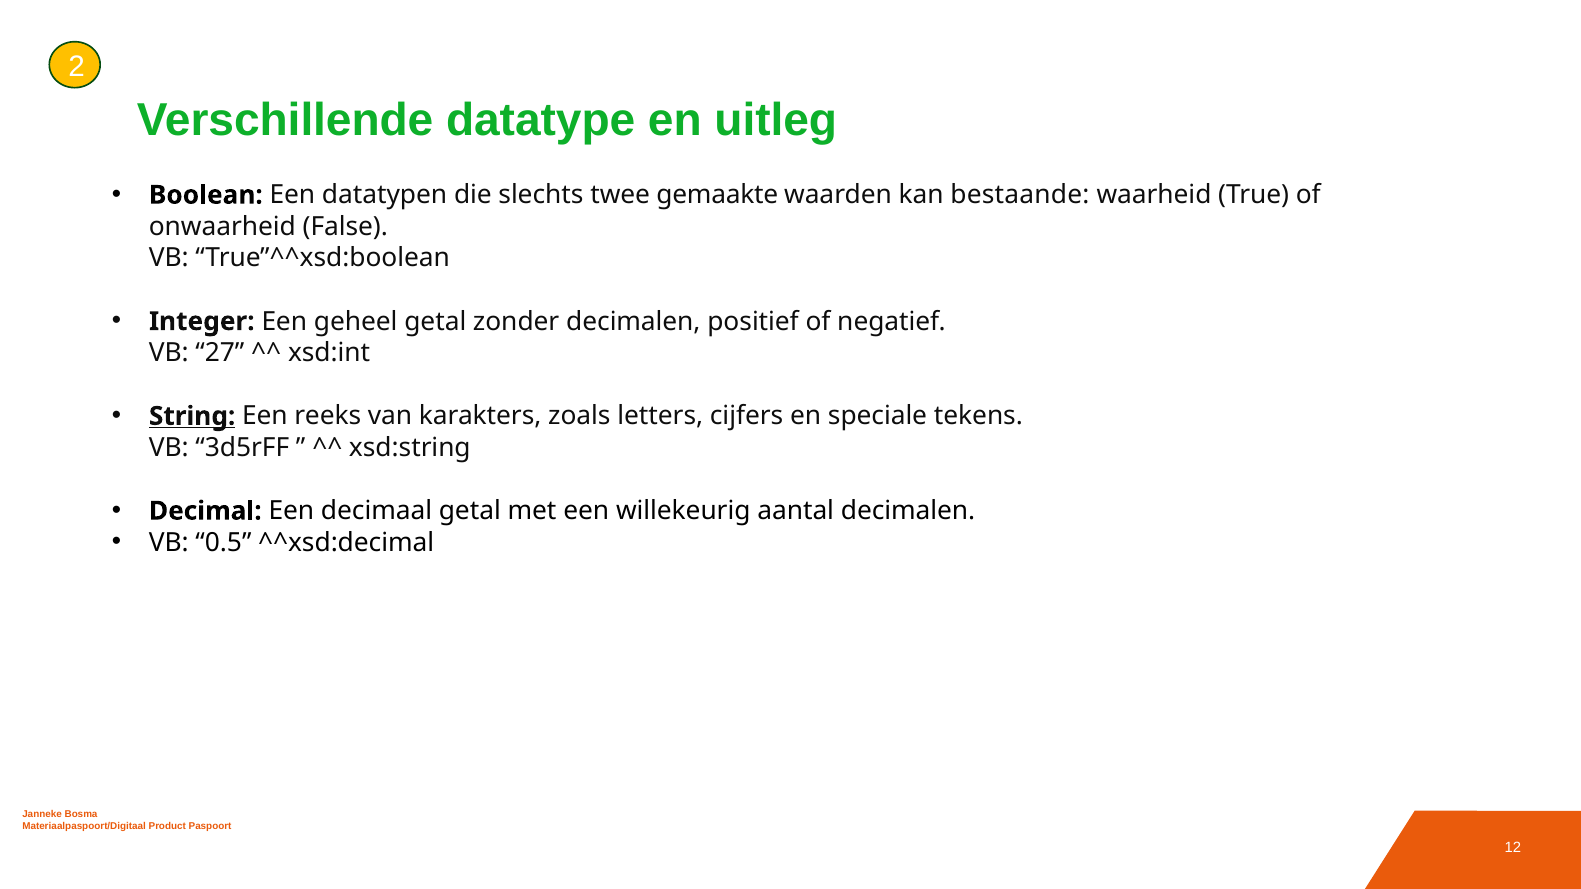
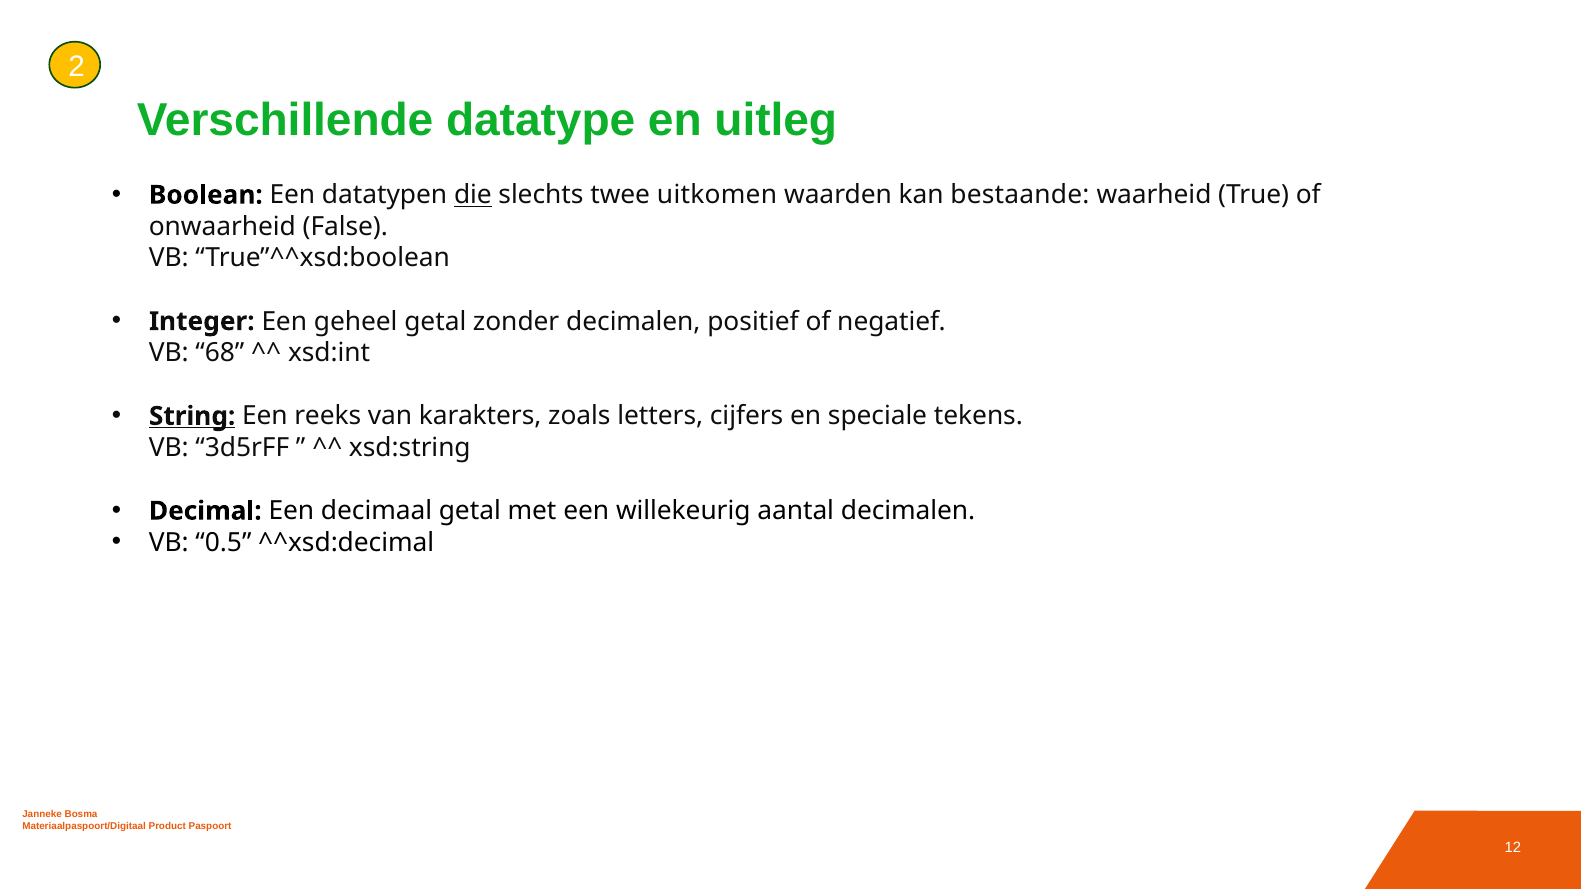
die underline: none -> present
gemaakte: gemaakte -> uitkomen
27: 27 -> 68
